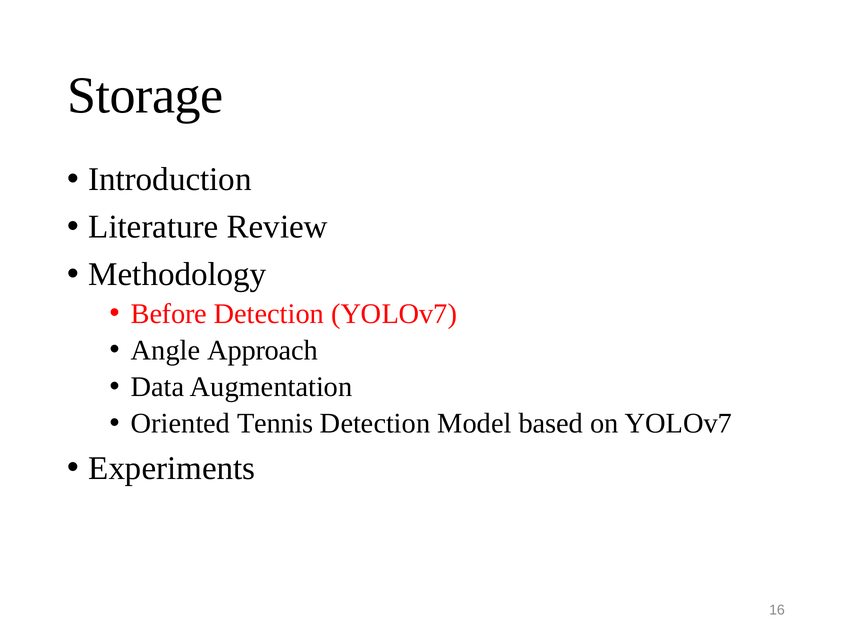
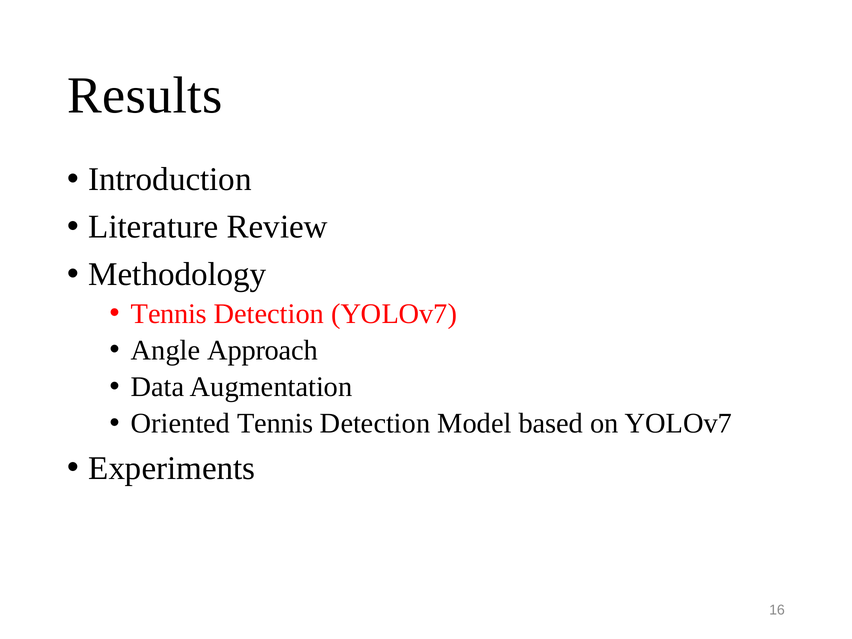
Storage: Storage -> Results
Before at (169, 314): Before -> Tennis
